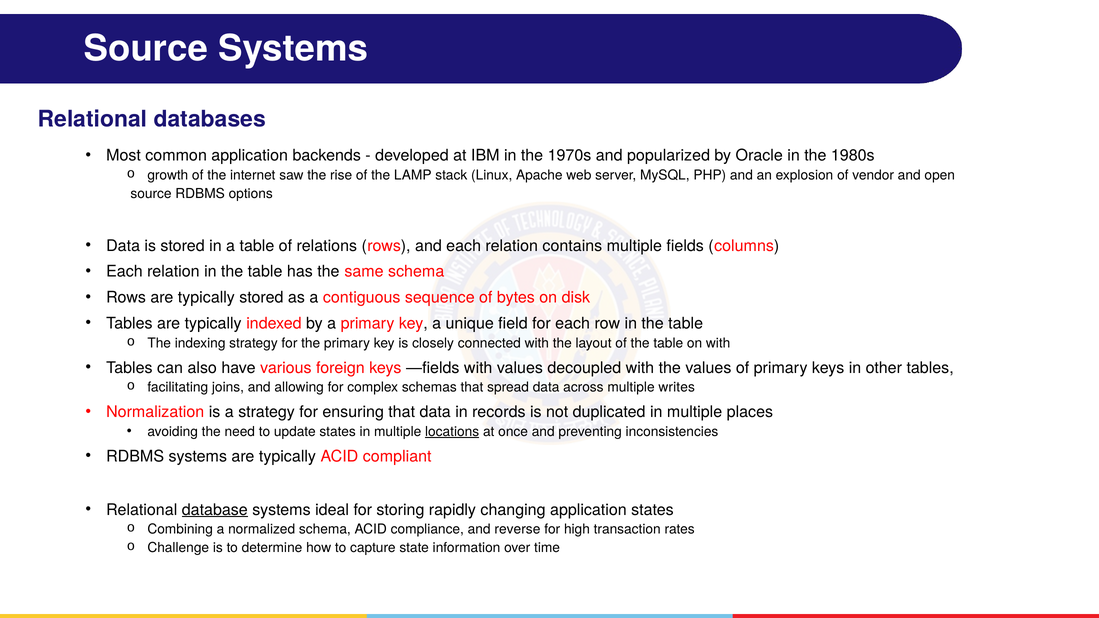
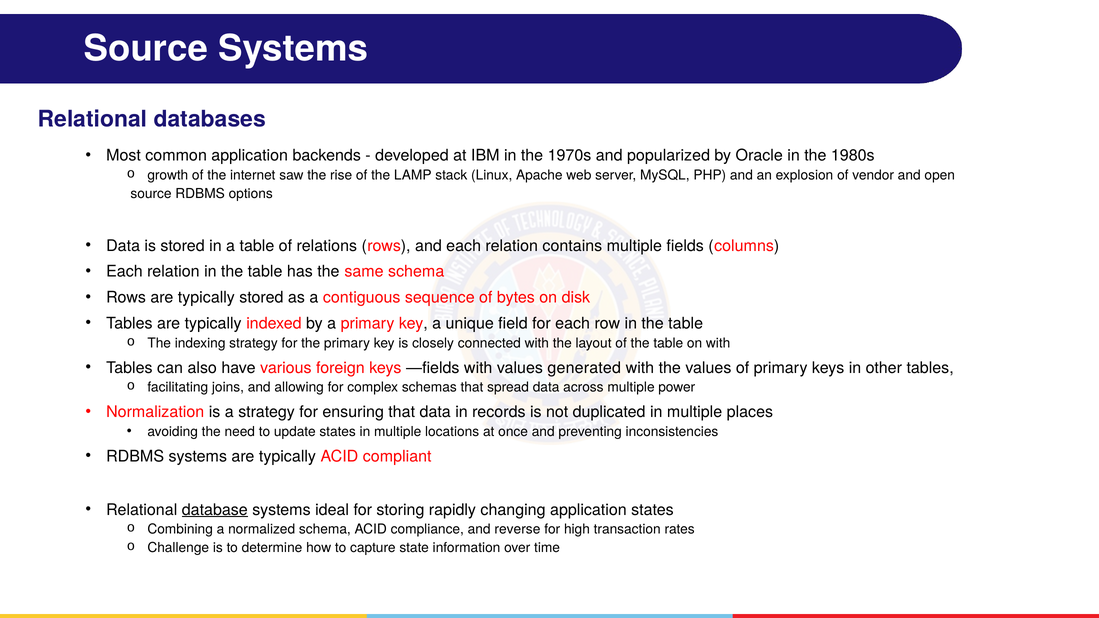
decoupled: decoupled -> generated
writes: writes -> power
locations underline: present -> none
